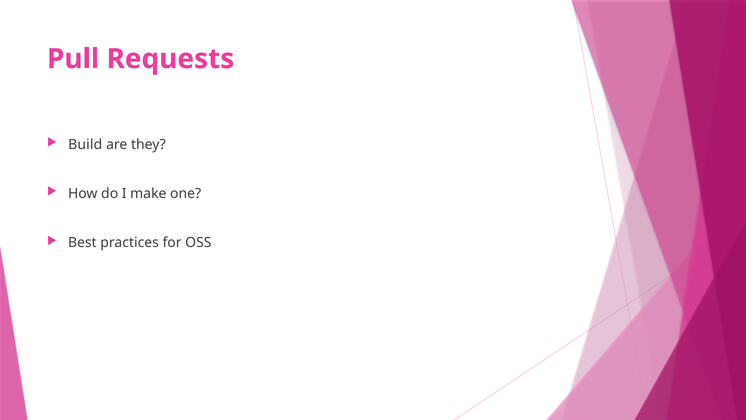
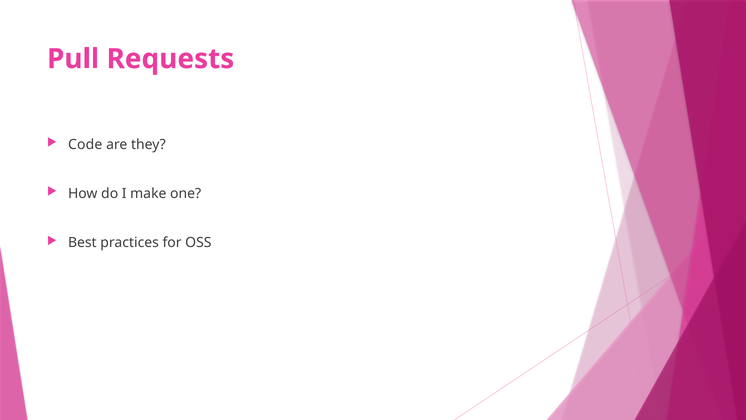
Build: Build -> Code
